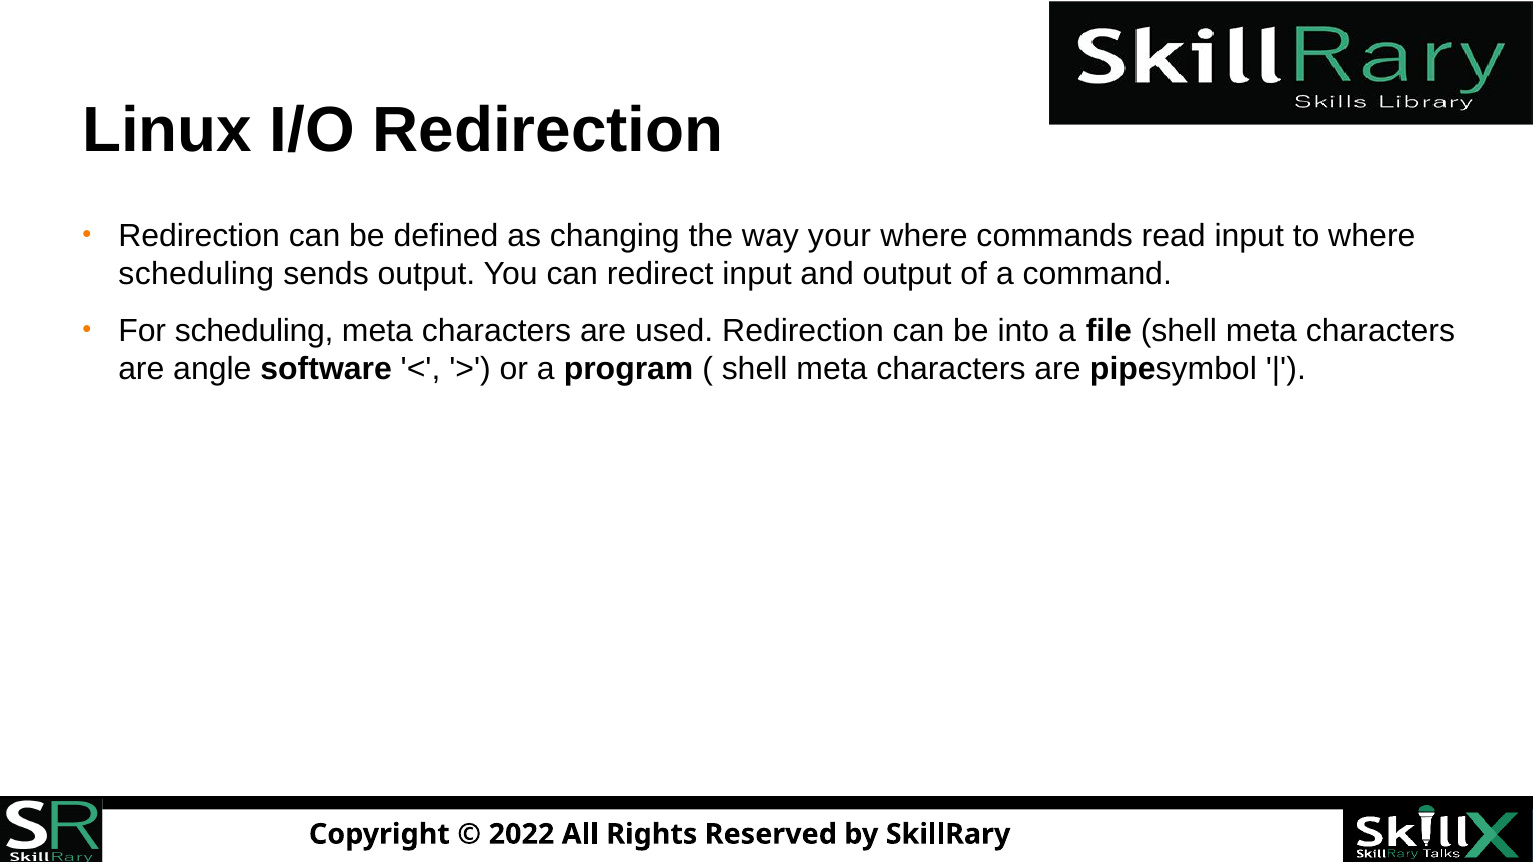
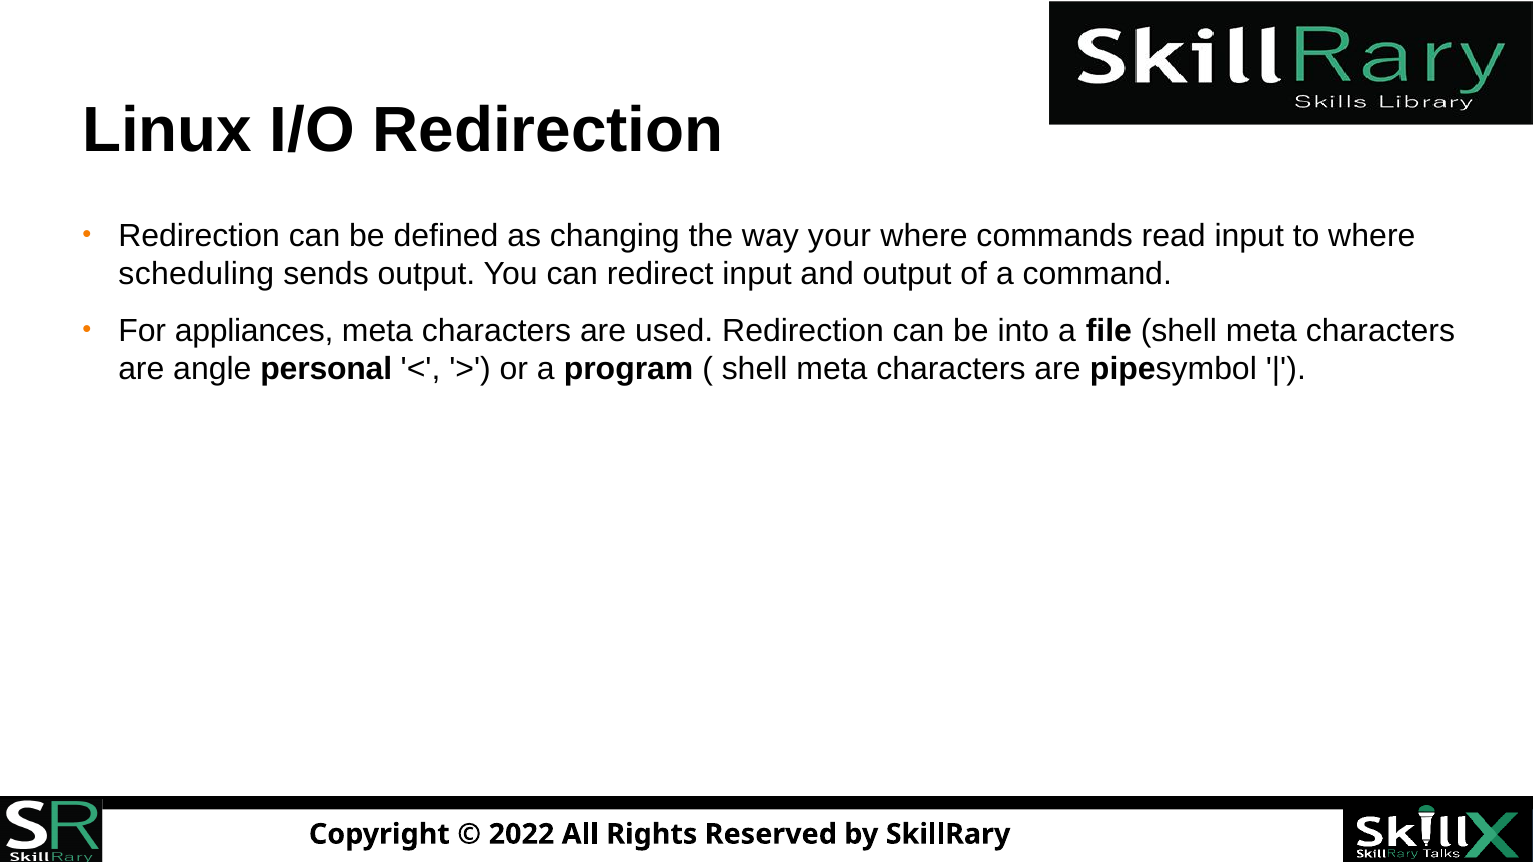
For scheduling: scheduling -> appliances
software: software -> personal
